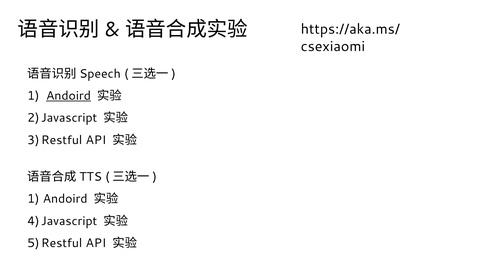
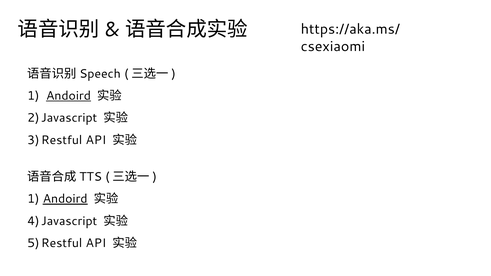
Andoird at (65, 199) underline: none -> present
